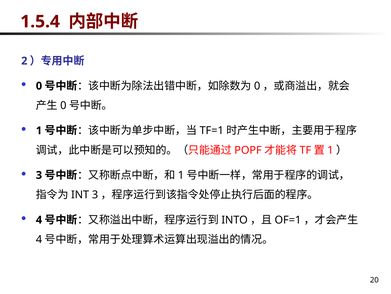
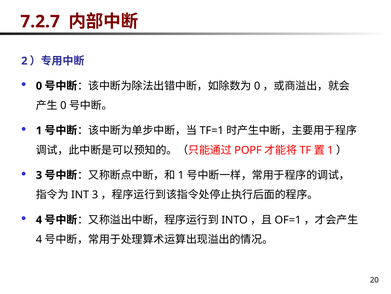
1.5.4: 1.5.4 -> 7.2.7
